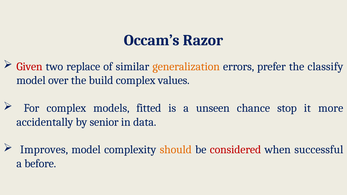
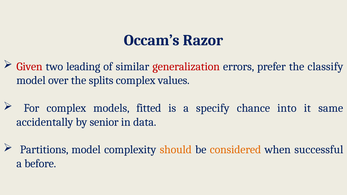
replace: replace -> leading
generalization colour: orange -> red
build: build -> splits
unseen: unseen -> specify
stop: stop -> into
more: more -> same
Improves: Improves -> Partitions
considered colour: red -> orange
